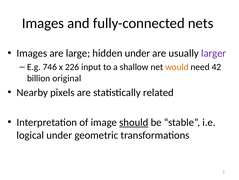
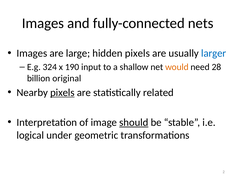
hidden under: under -> pixels
larger colour: purple -> blue
746: 746 -> 324
226: 226 -> 190
42: 42 -> 28
pixels at (62, 92) underline: none -> present
